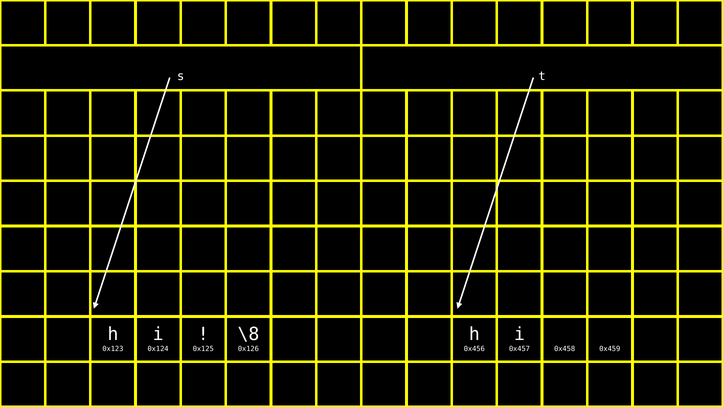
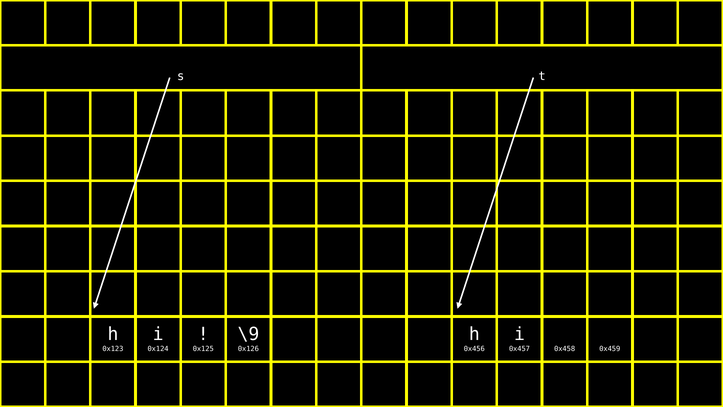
\8: \8 -> \9
